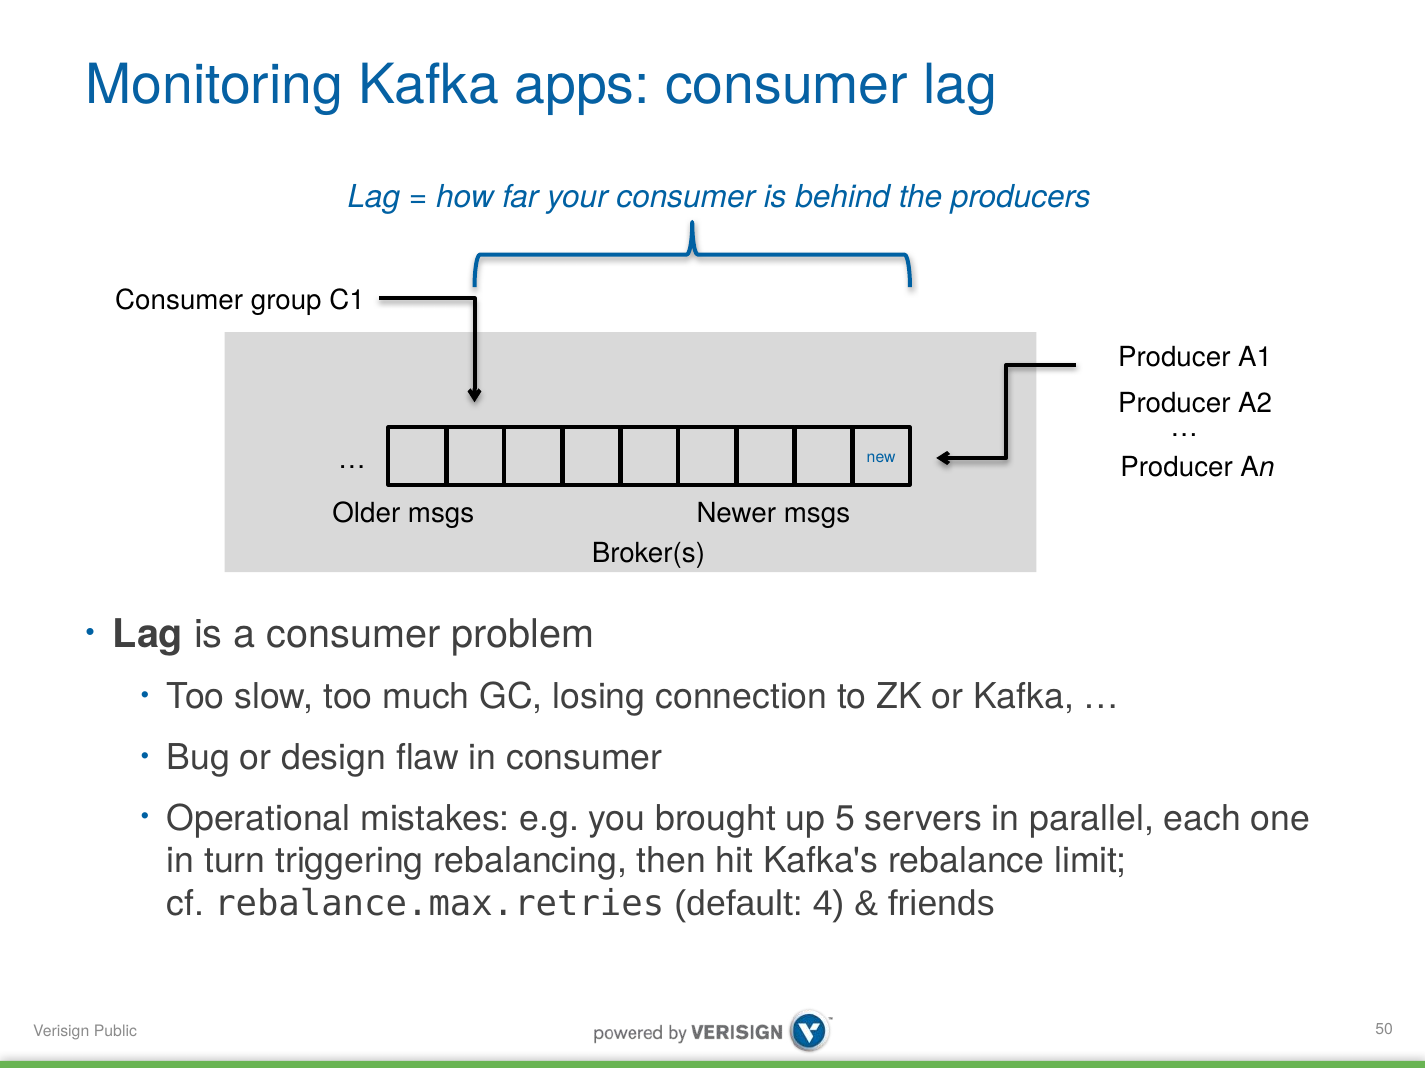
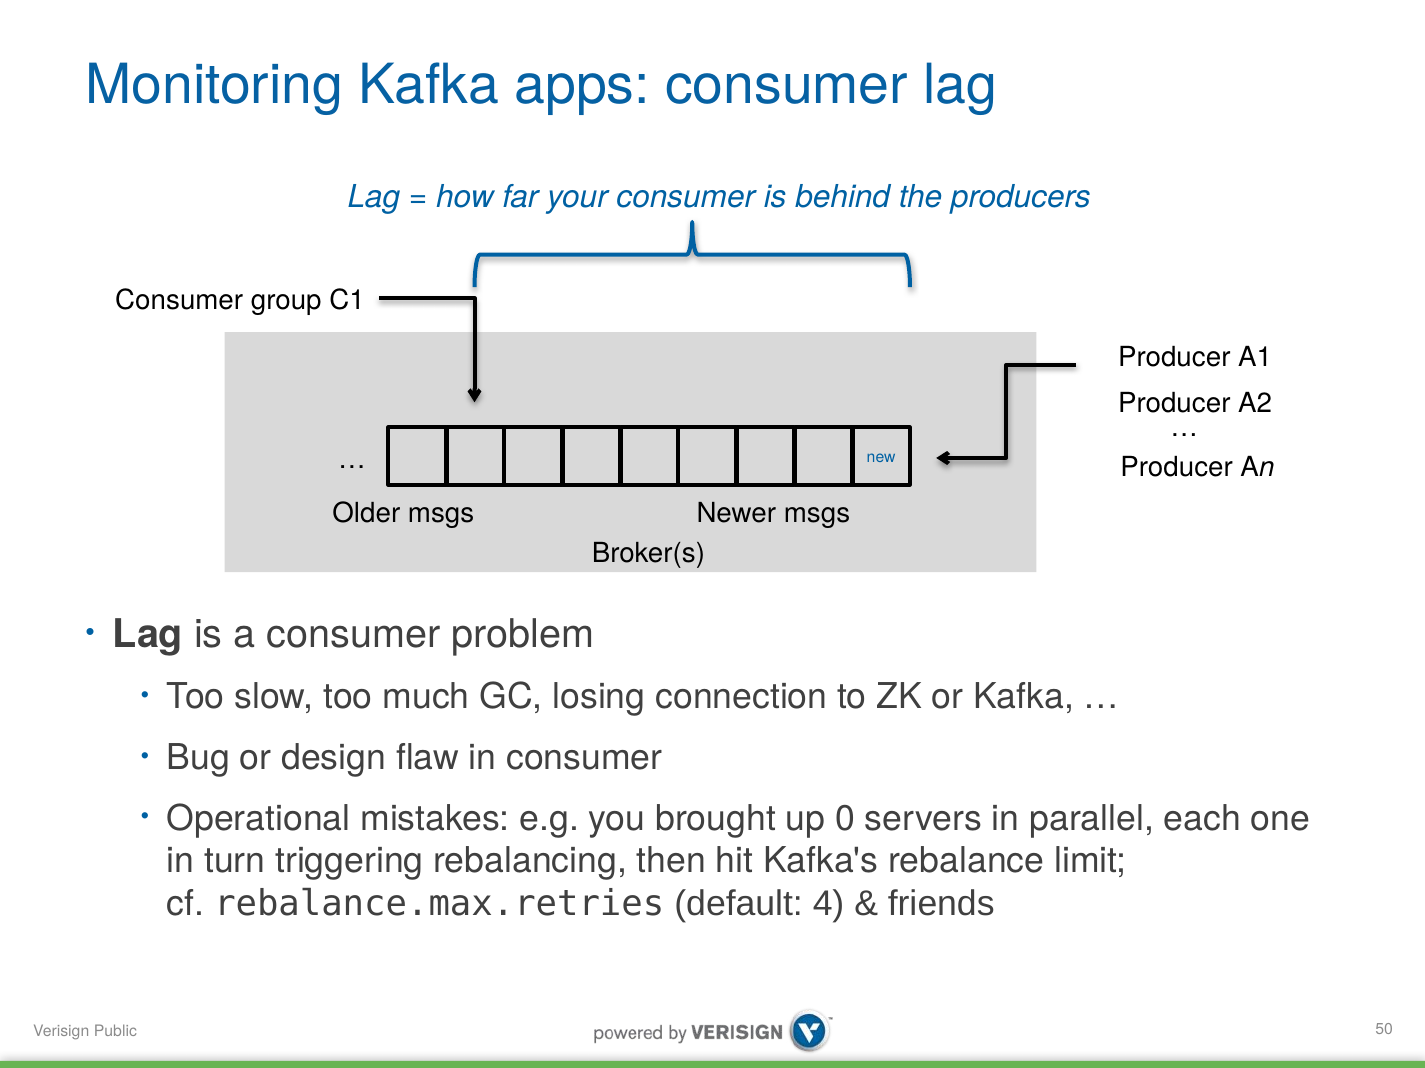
5: 5 -> 0
